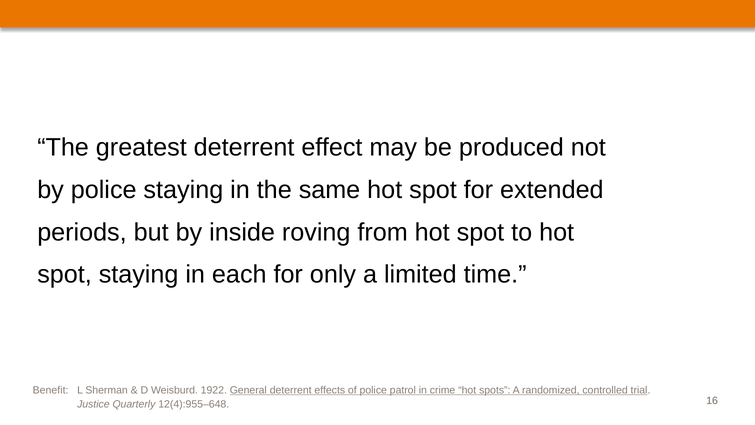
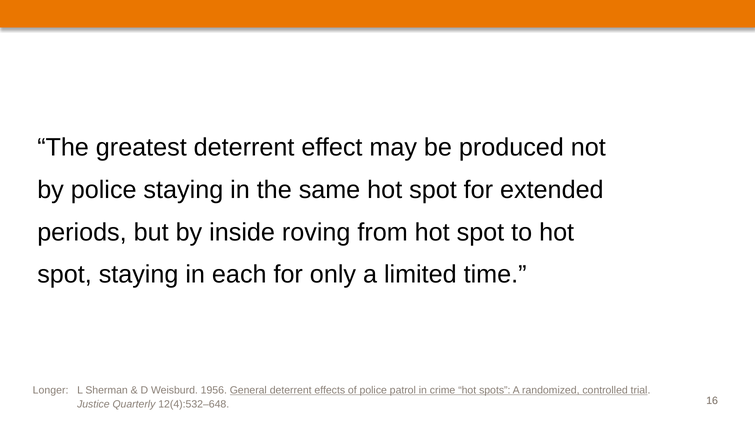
Benefit: Benefit -> Longer
1922: 1922 -> 1956
12(4):955–648: 12(4):955–648 -> 12(4):532–648
